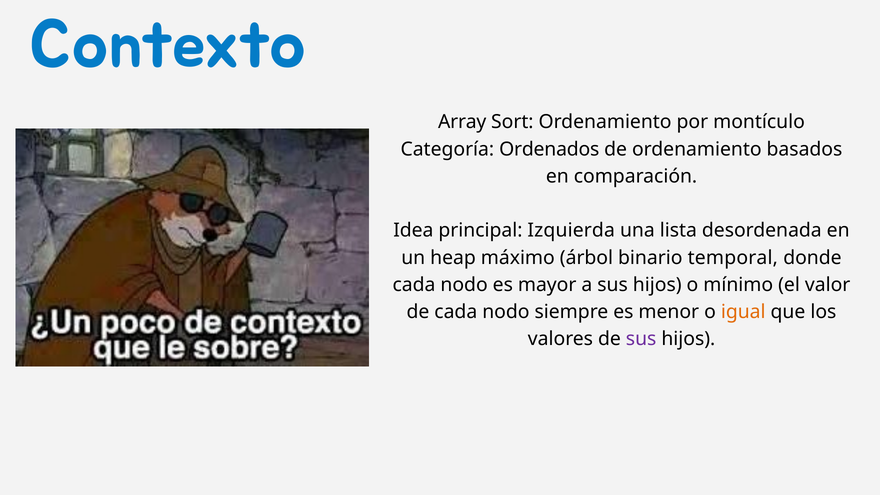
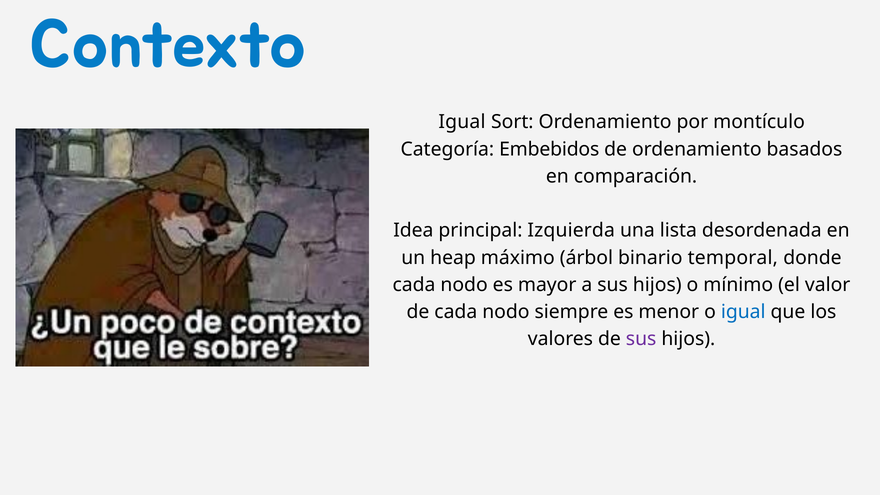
Array at (462, 122): Array -> Igual
Ordenados: Ordenados -> Embebidos
igual at (743, 312) colour: orange -> blue
